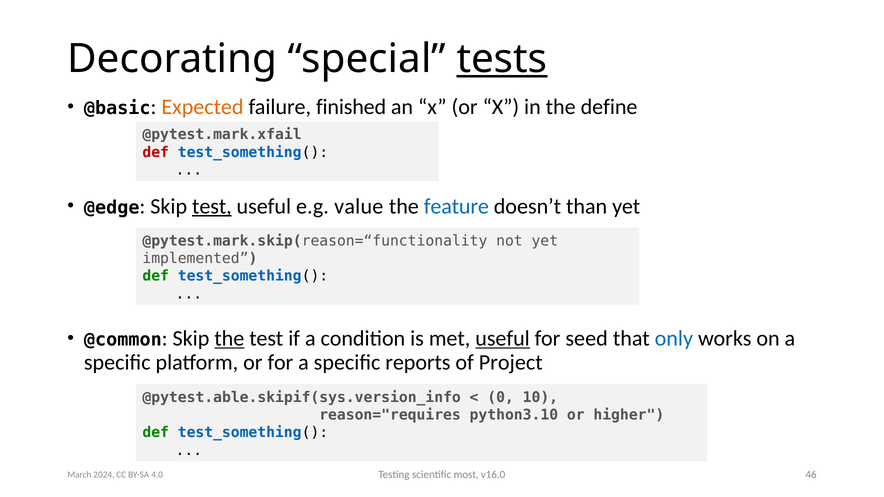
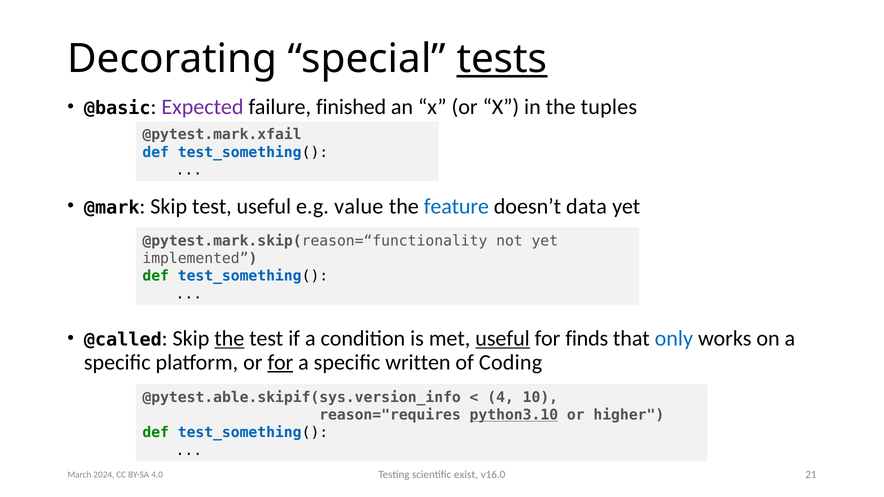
Expected colour: orange -> purple
define: define -> tuples
def at (156, 152) colour: red -> blue
@edge: @edge -> @mark
test at (212, 206) underline: present -> none
than: than -> data
@common: @common -> @called
seed: seed -> finds
for at (280, 362) underline: none -> present
reports: reports -> written
Project: Project -> Coding
0: 0 -> 4
python3.10 underline: none -> present
most: most -> exist
46: 46 -> 21
